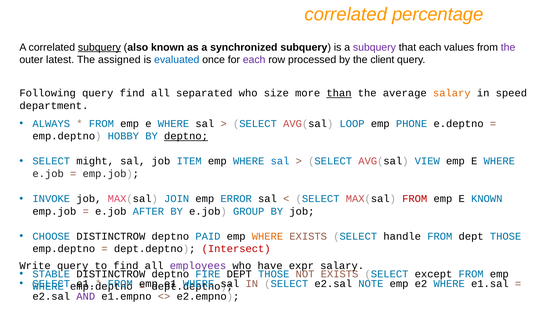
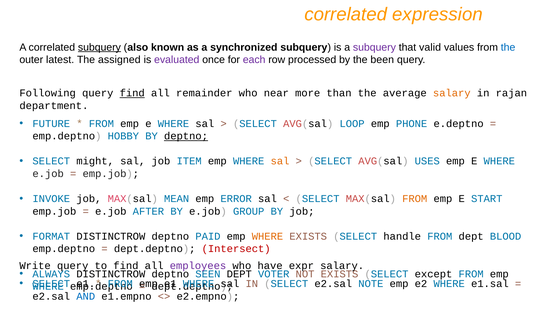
percentage: percentage -> expression
that each: each -> valid
the at (508, 47) colour: purple -> blue
evaluated colour: blue -> purple
client: client -> been
find at (132, 93) underline: none -> present
separated: separated -> remainder
size: size -> near
than underline: present -> none
speed: speed -> rajan
ALWAYS: ALWAYS -> FUTURE
sal at (280, 161) colour: blue -> orange
VIEW: VIEW -> USES
JOIN: JOIN -> MEAN
FROM at (415, 199) colour: red -> orange
E KNOWN: KNOWN -> START
CHOOSE: CHOOSE -> FORMAT
FROM dept THOSE: THOSE -> BLOOD
STABLE: STABLE -> ALWAYS
FIRE: FIRE -> SEEN
THOSE at (274, 274): THOSE -> VOTER
AND colour: purple -> blue
